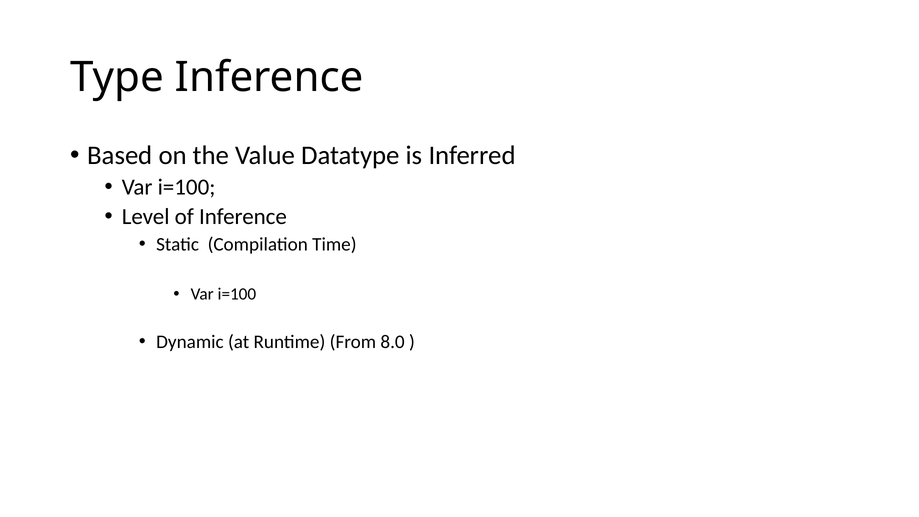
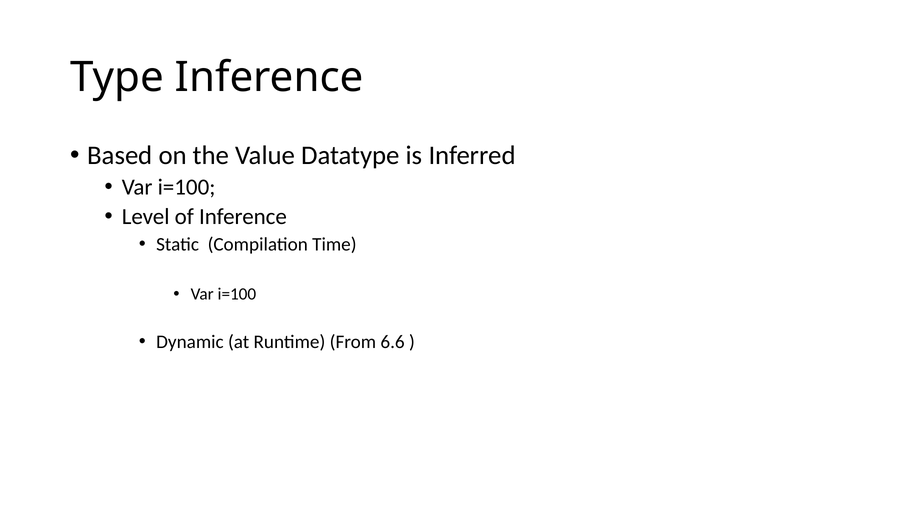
8.0: 8.0 -> 6.6
